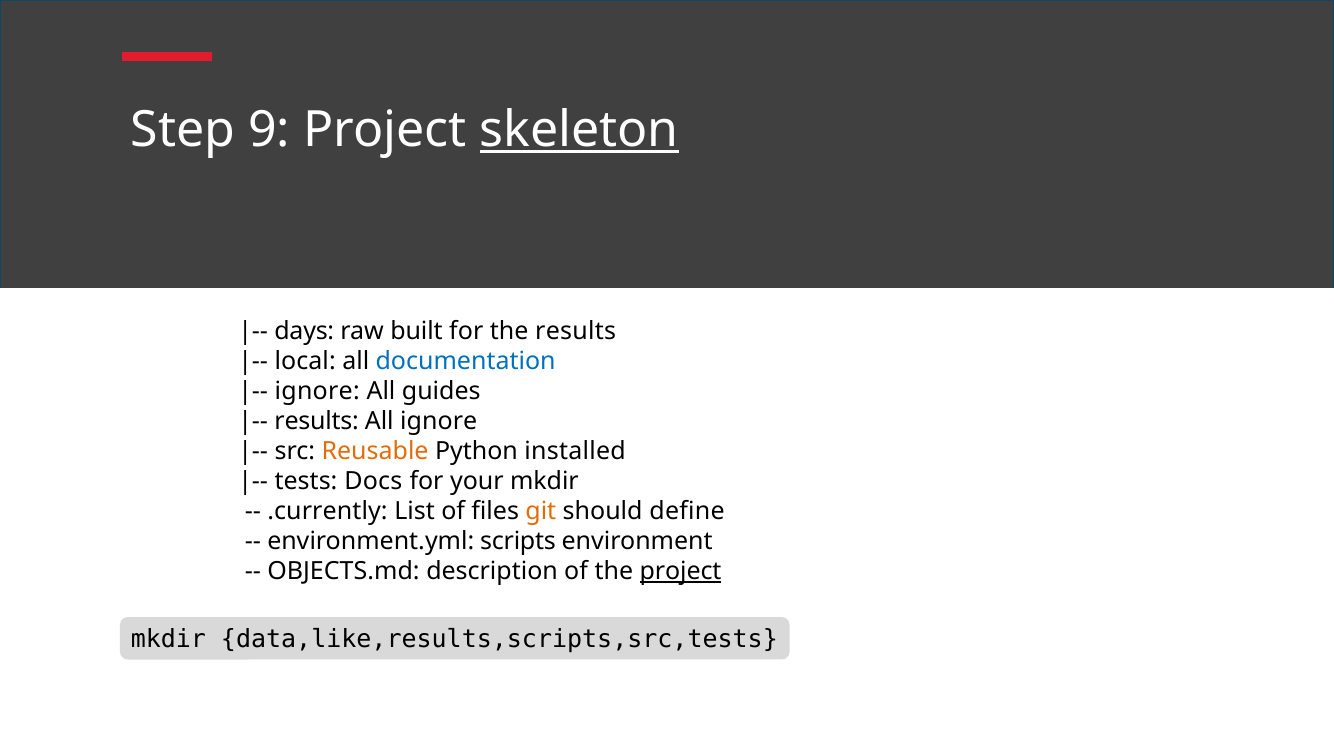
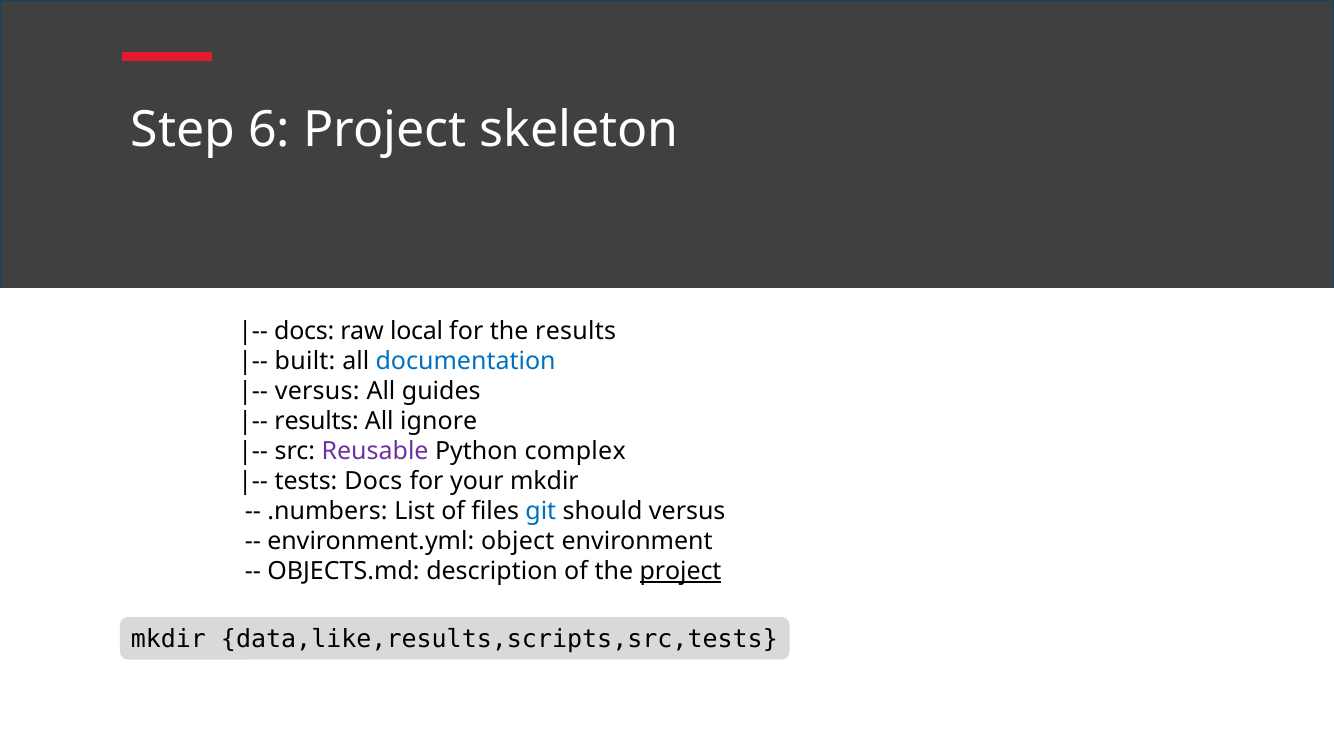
9: 9 -> 6
skeleton underline: present -> none
days at (304, 331): days -> docs
built: built -> local
local: local -> built
ignore at (317, 391): ignore -> versus
Reusable colour: orange -> purple
installed: installed -> complex
.currently: .currently -> .numbers
git colour: orange -> blue
should define: define -> versus
scripts: scripts -> object
